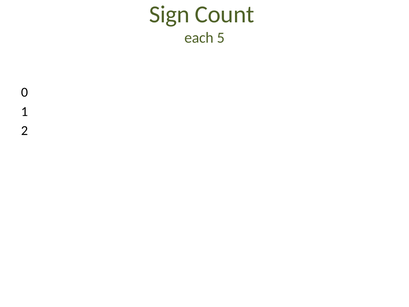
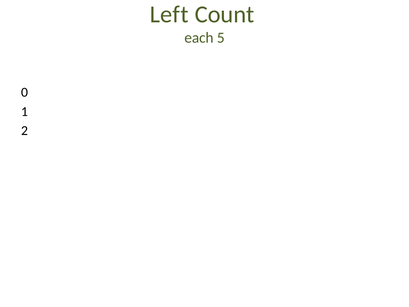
Sign: Sign -> Left
